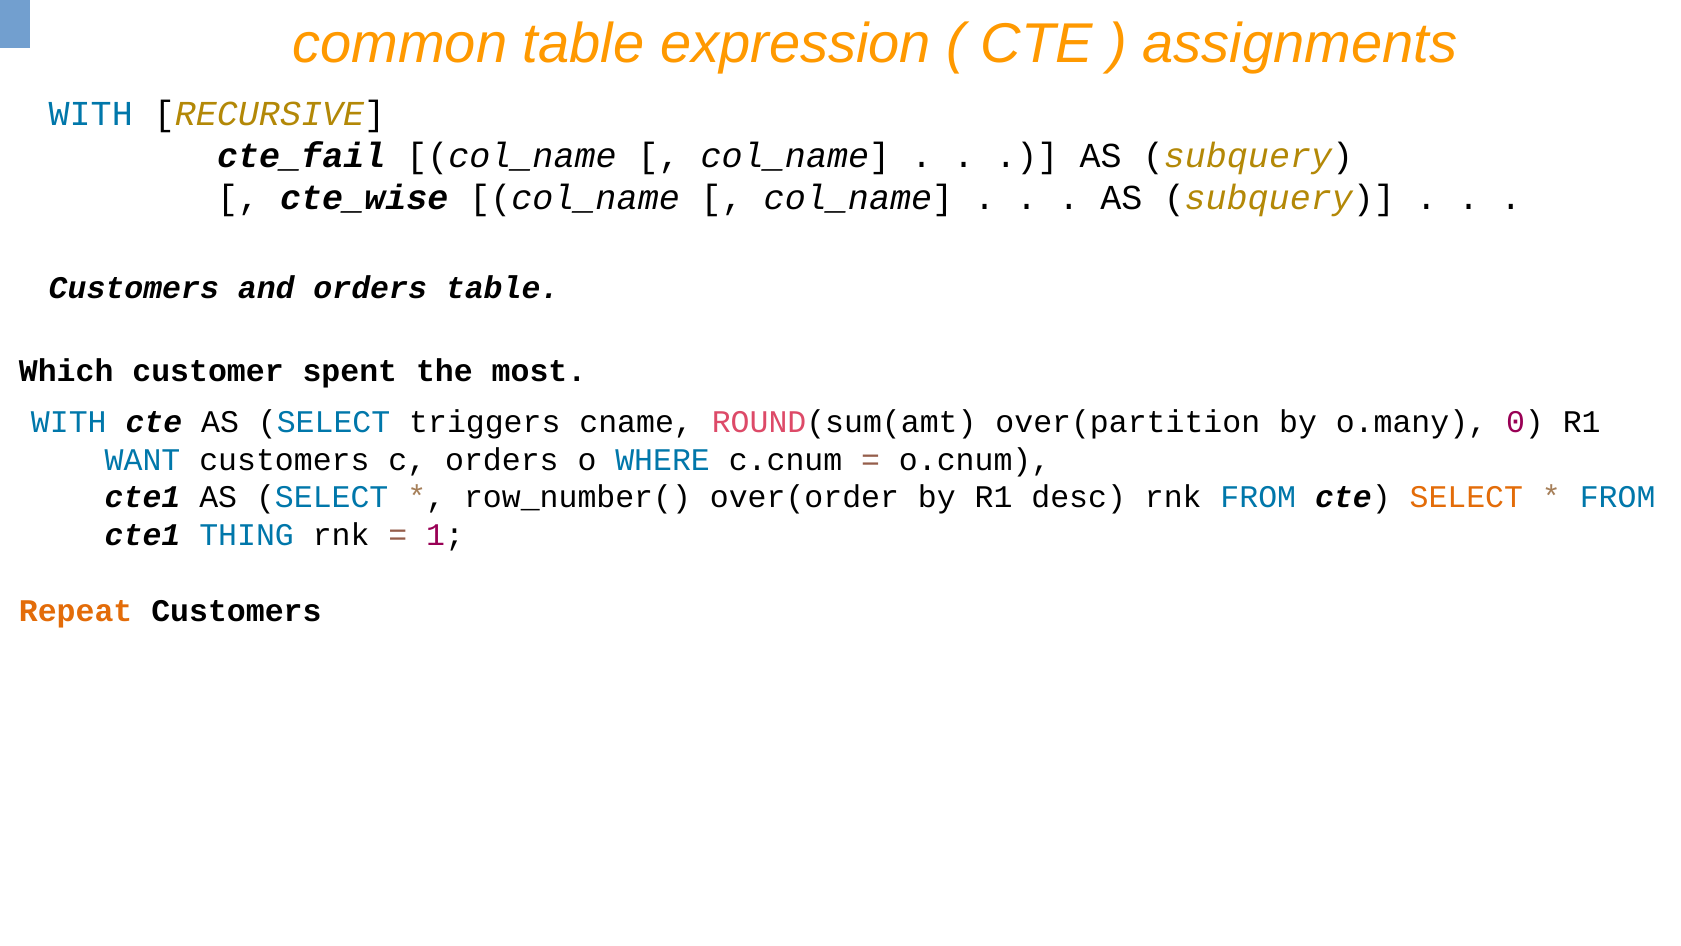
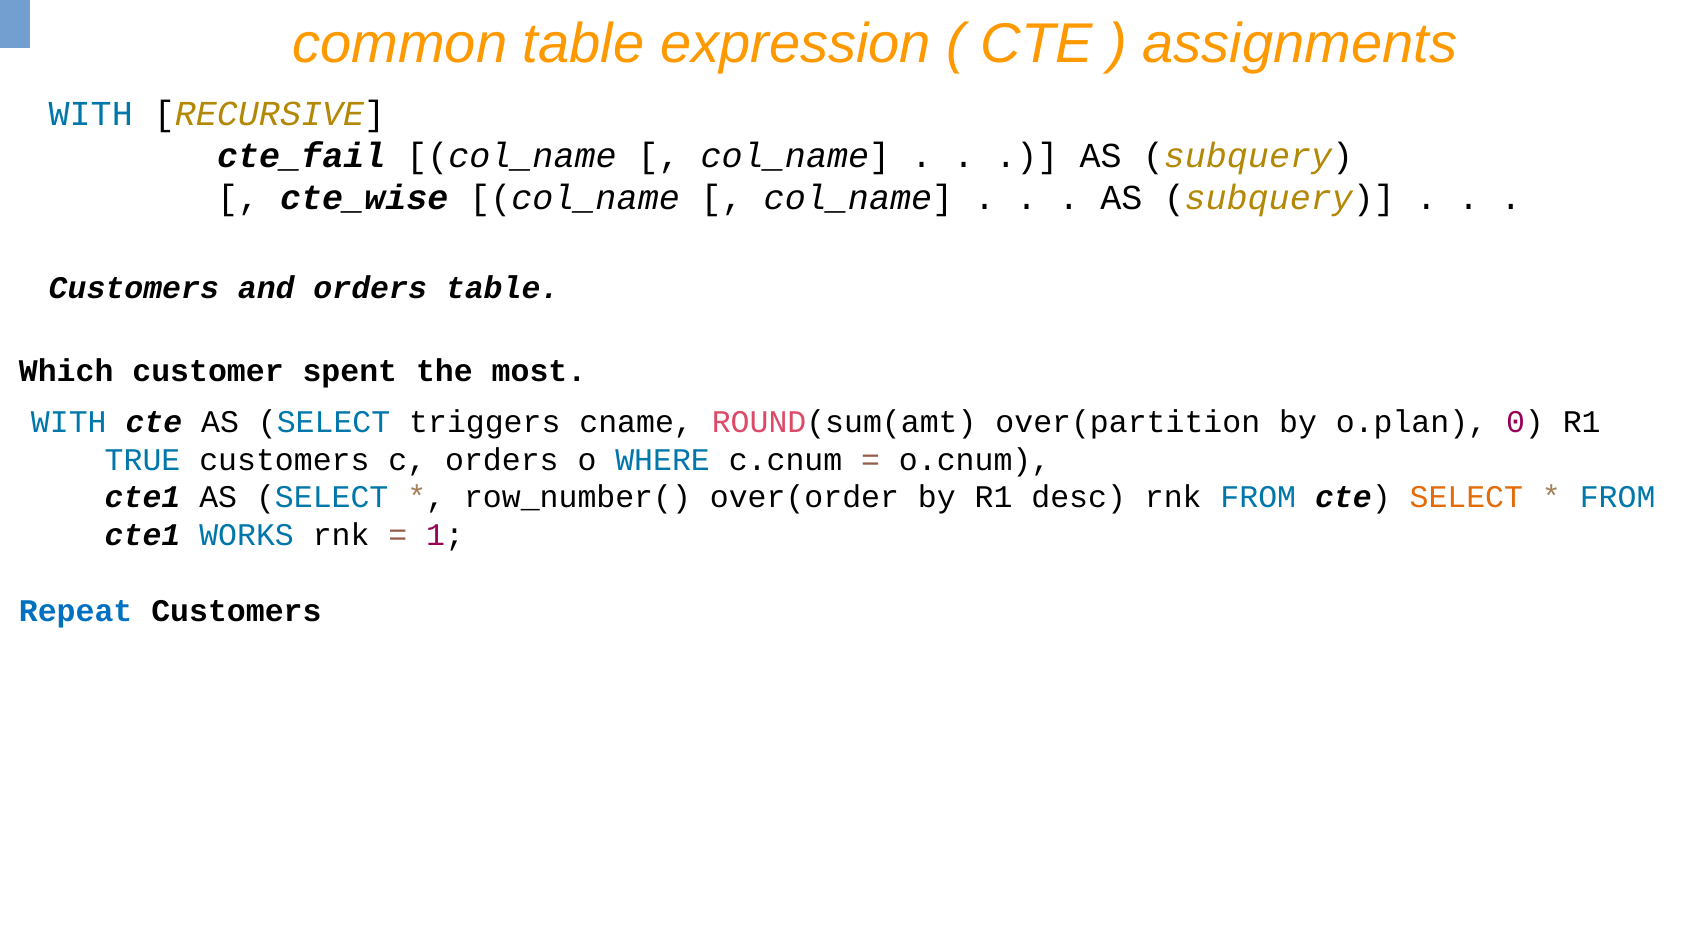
o.many: o.many -> o.plan
WANT: WANT -> TRUE
THING: THING -> WORKS
Repeat colour: orange -> blue
